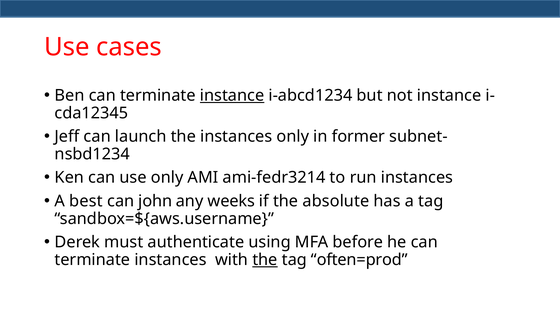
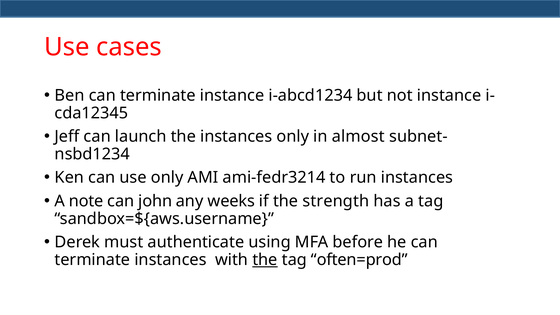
instance at (232, 95) underline: present -> none
former: former -> almost
best: best -> note
absolute: absolute -> strength
